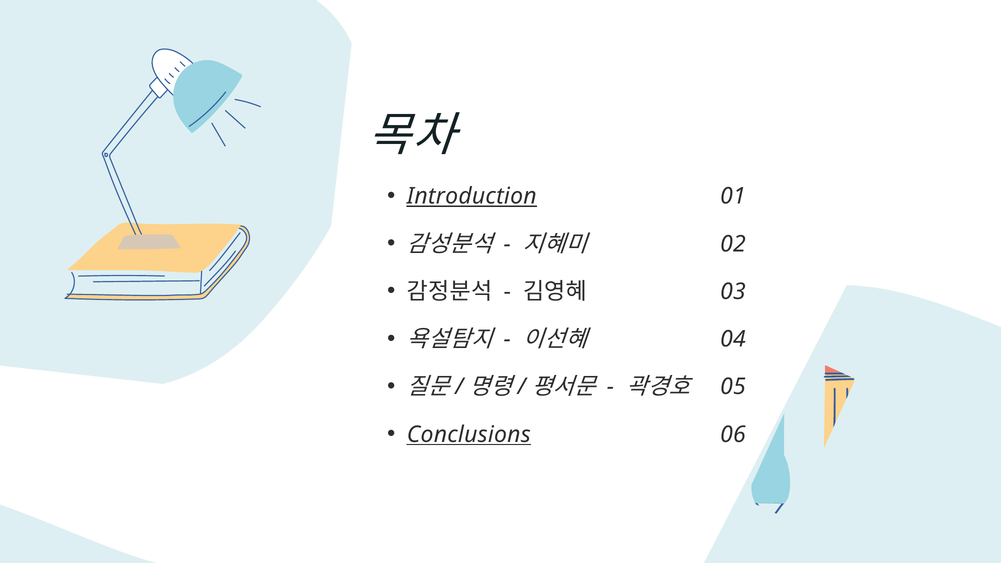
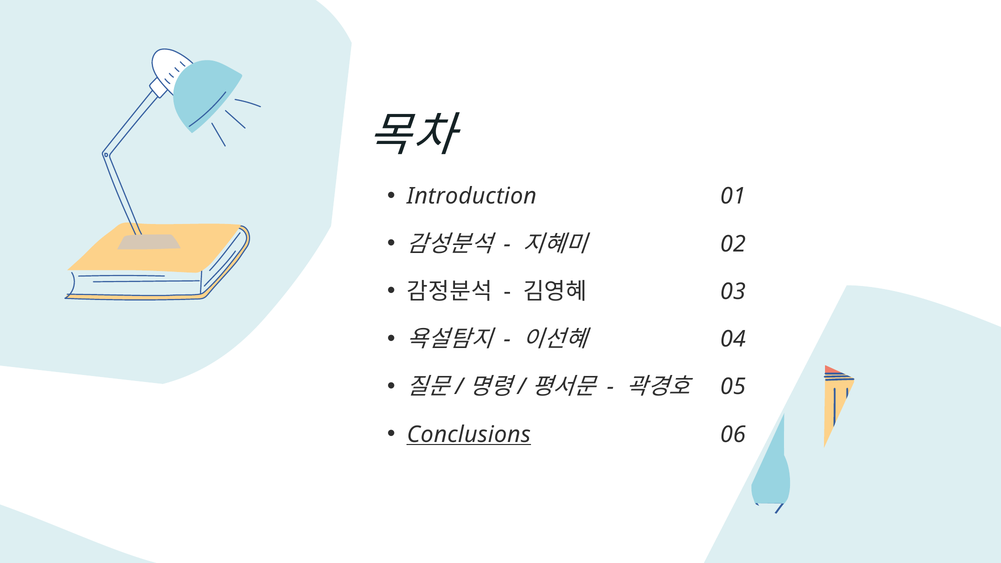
Introduction underline: present -> none
